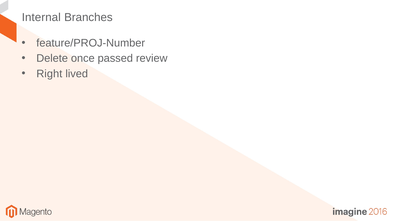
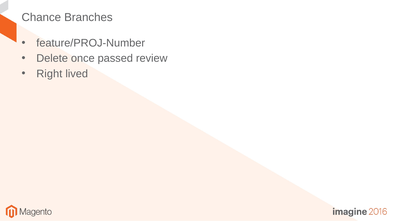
Internal: Internal -> Chance
